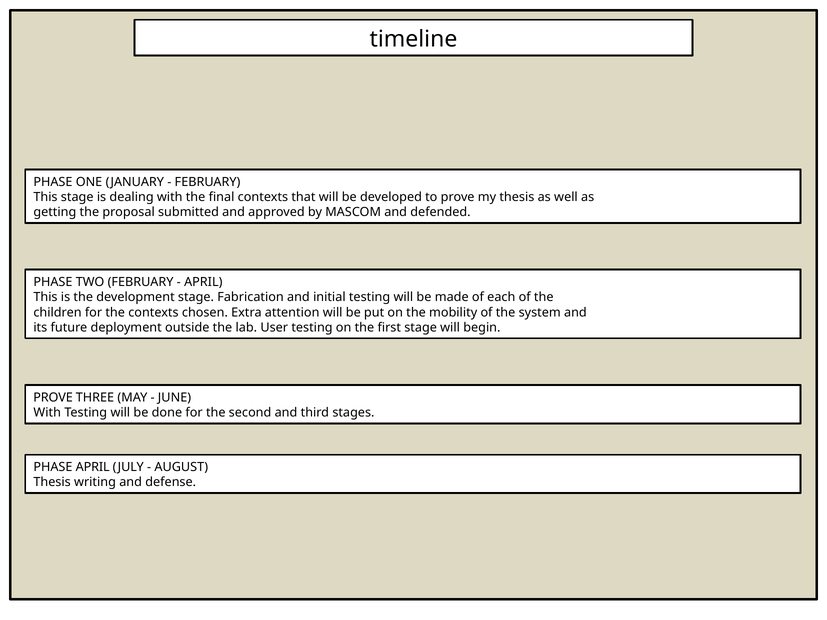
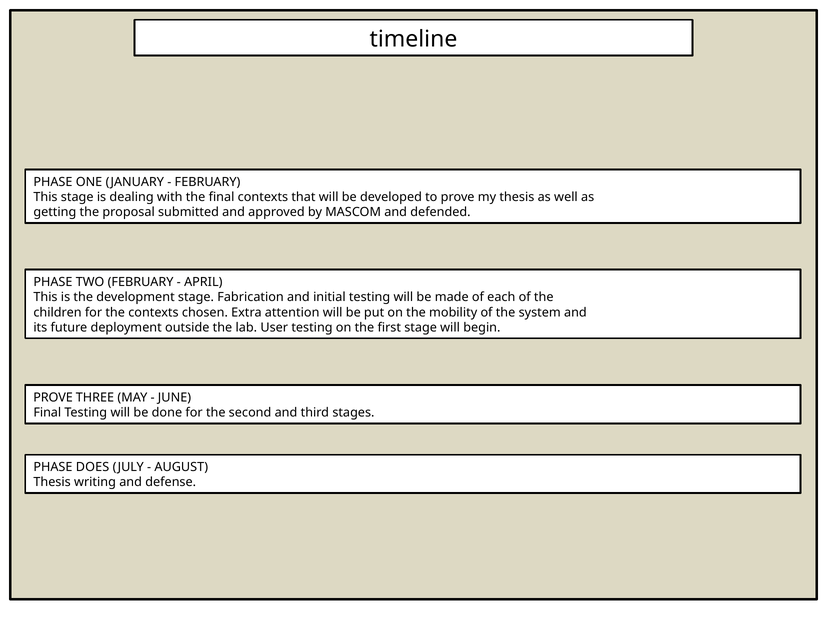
With at (47, 413): With -> Final
PHASE APRIL: APRIL -> DOES
